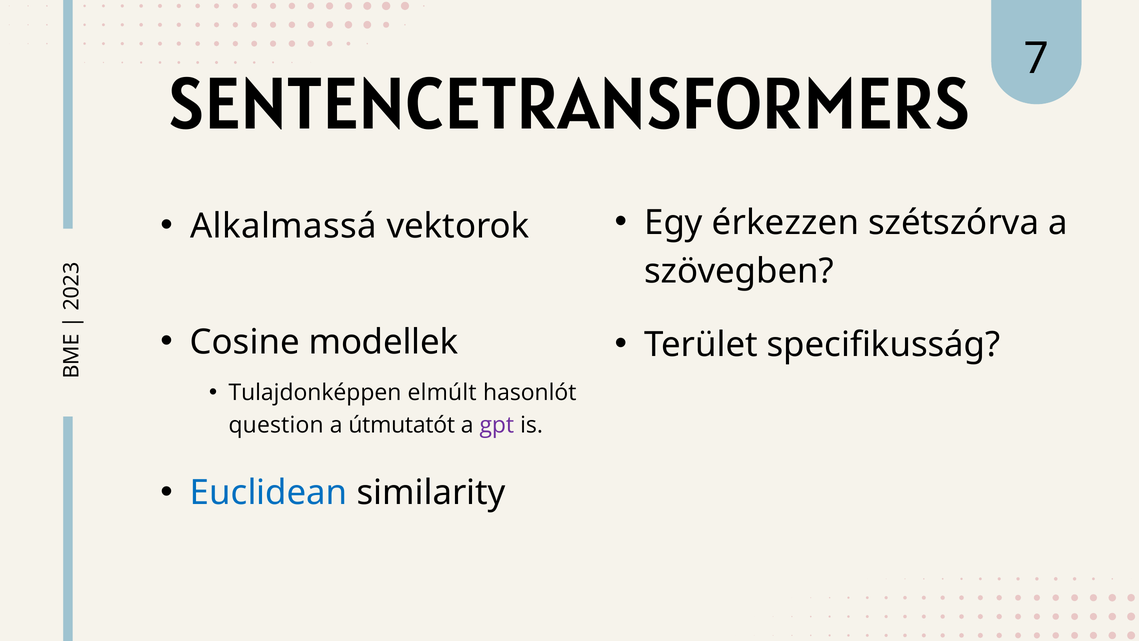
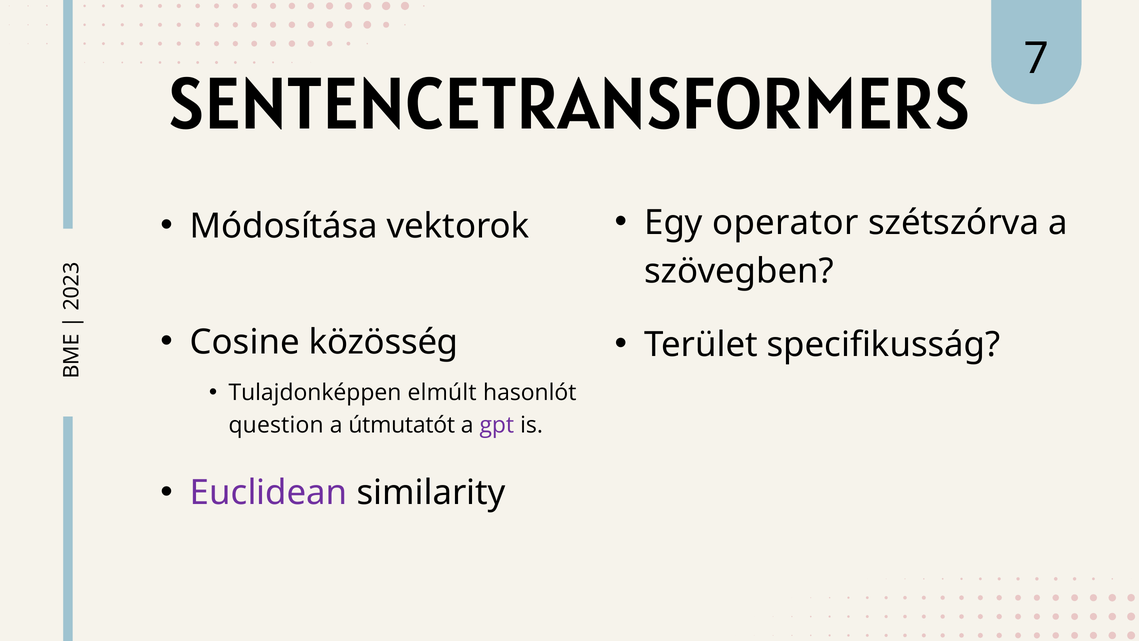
érkezzen: érkezzen -> operator
Alkalmassá: Alkalmassá -> Módosítása
modellek: modellek -> közösség
Euclidean colour: blue -> purple
